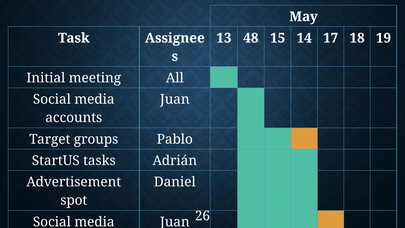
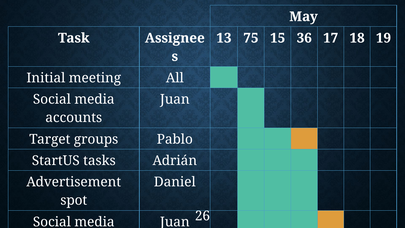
48: 48 -> 75
14: 14 -> 36
